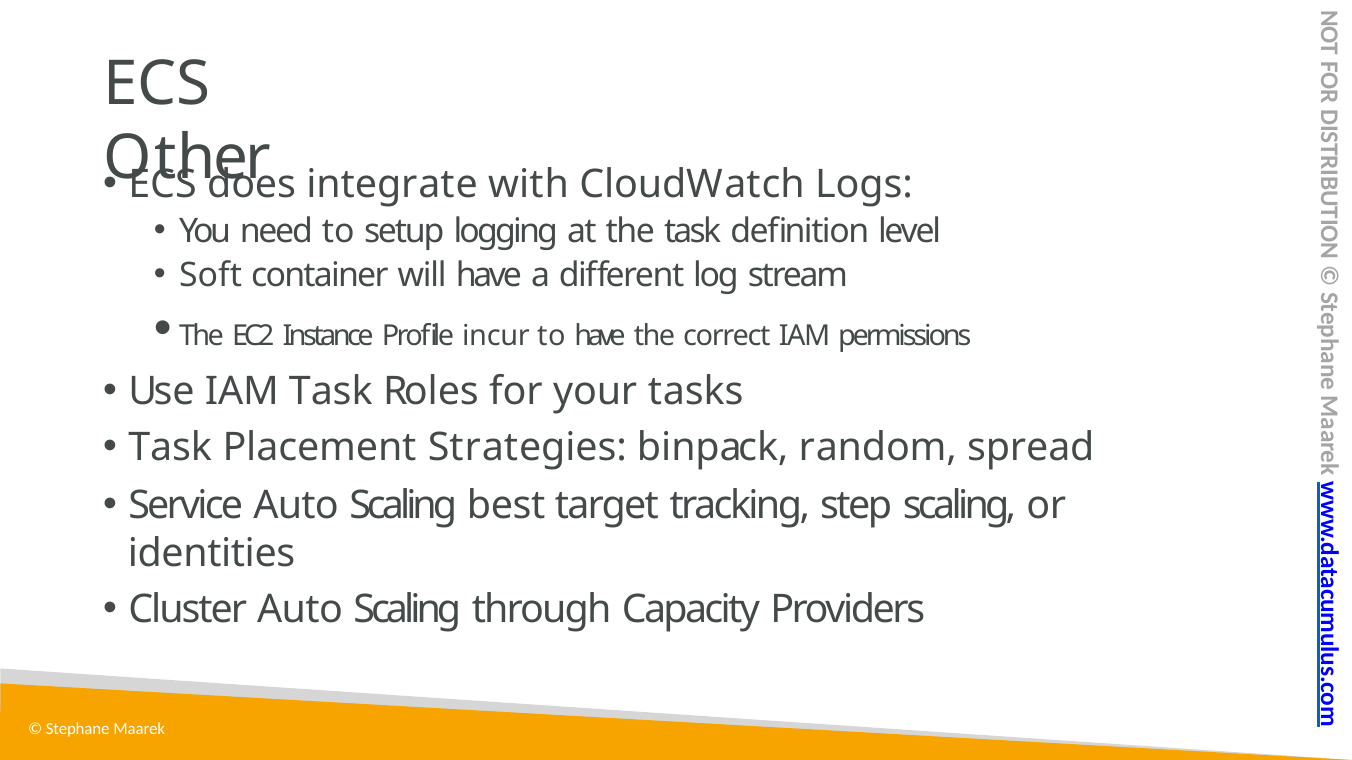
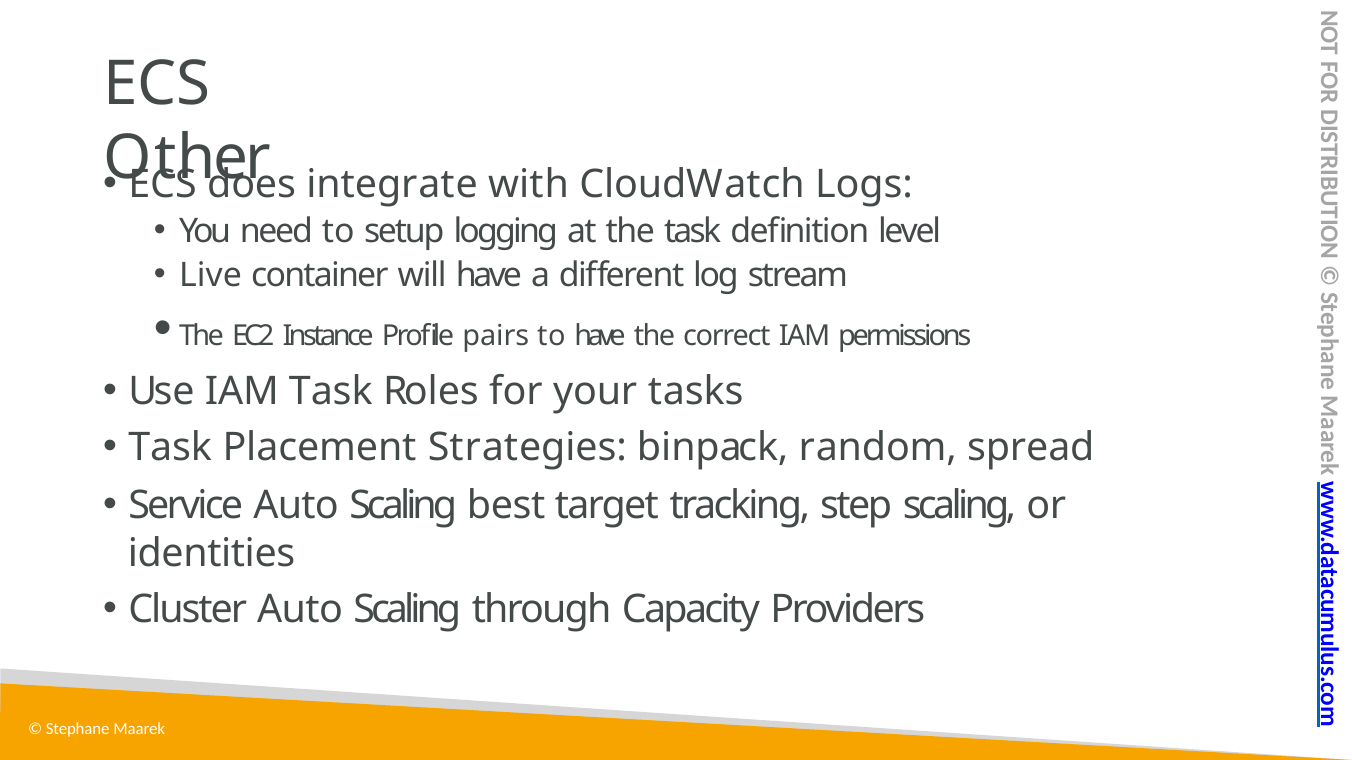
Soft: Soft -> Live
incur: incur -> pairs
